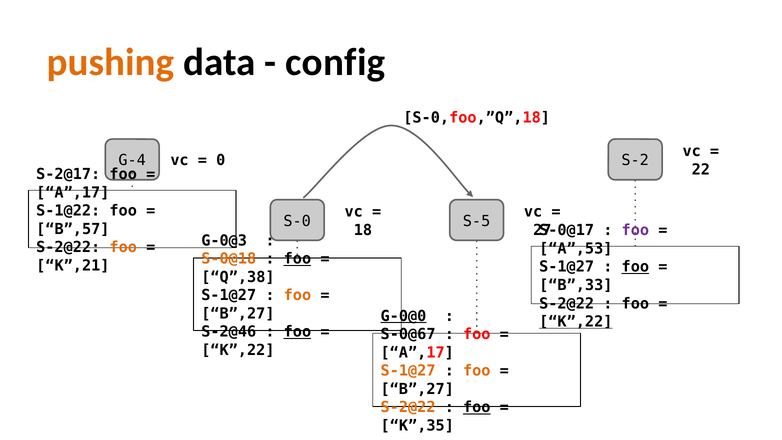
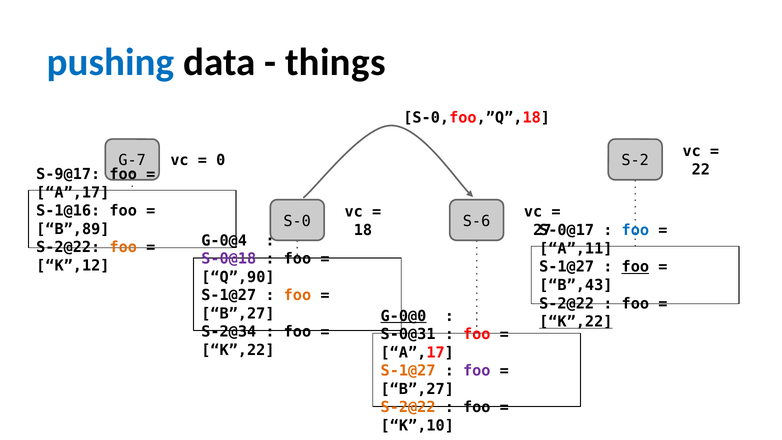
pushing colour: orange -> blue
config: config -> things
G-4: G-4 -> G-7
S-2@17: S-2@17 -> S-9@17
S-1@22: S-1@22 -> S-1@16
S-5: S-5 -> S-6
B”,57: B”,57 -> B”,89
foo at (635, 230) colour: purple -> blue
G-0@3: G-0@3 -> G-0@4
A”,53: A”,53 -> A”,11
S-0@18 colour: orange -> purple
foo at (297, 259) underline: present -> none
K”,21: K”,21 -> K”,12
Q”,38: Q”,38 -> Q”,90
B”,33: B”,33 -> B”,43
S-2@46: S-2@46 -> S-2@34
foo at (297, 332) underline: present -> none
S-0@67: S-0@67 -> S-0@31
foo at (477, 371) colour: orange -> purple
foo at (477, 407) underline: present -> none
K”,35: K”,35 -> K”,10
